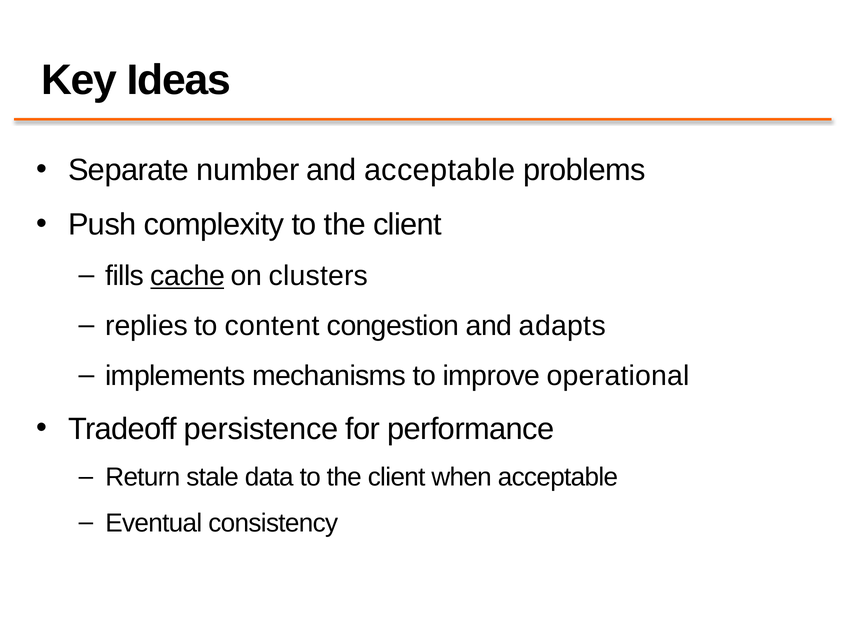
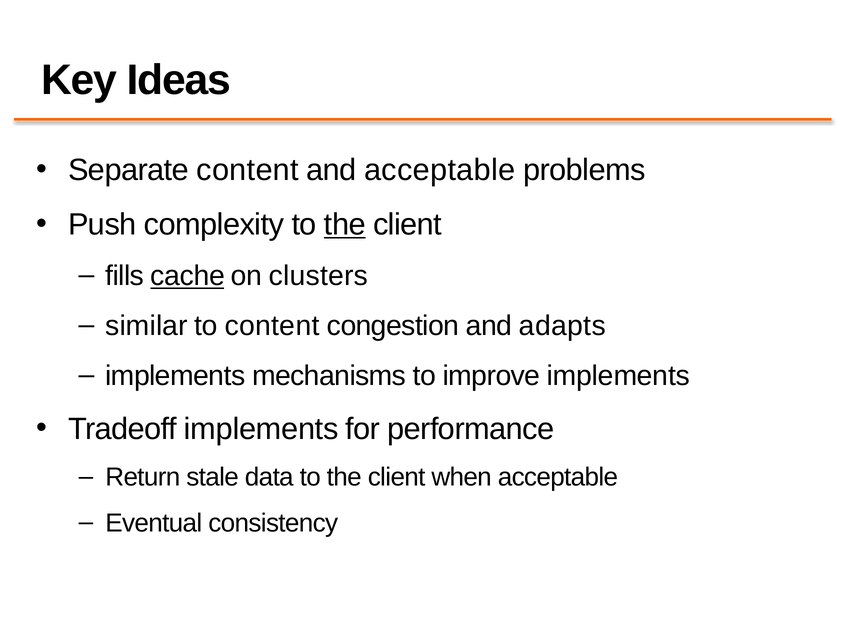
Separate number: number -> content
the at (345, 224) underline: none -> present
replies: replies -> similar
improve operational: operational -> implements
Tradeoff persistence: persistence -> implements
